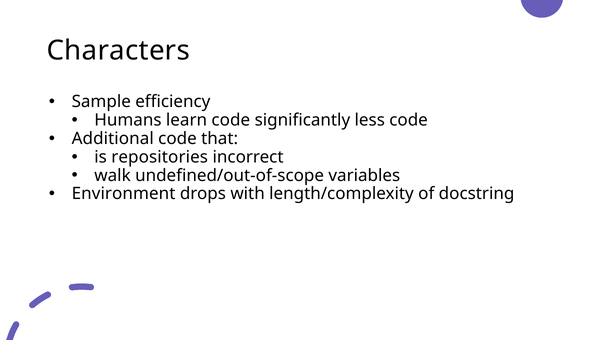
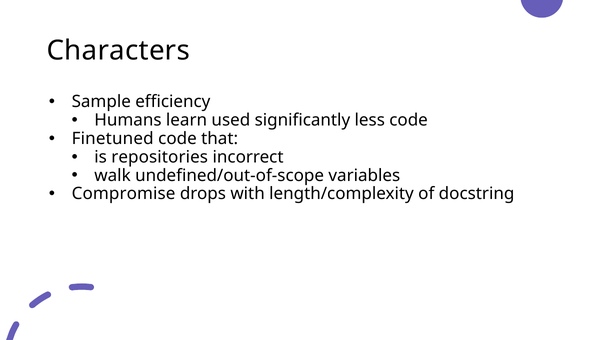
learn code: code -> used
Additional: Additional -> Finetuned
Environment: Environment -> Compromise
